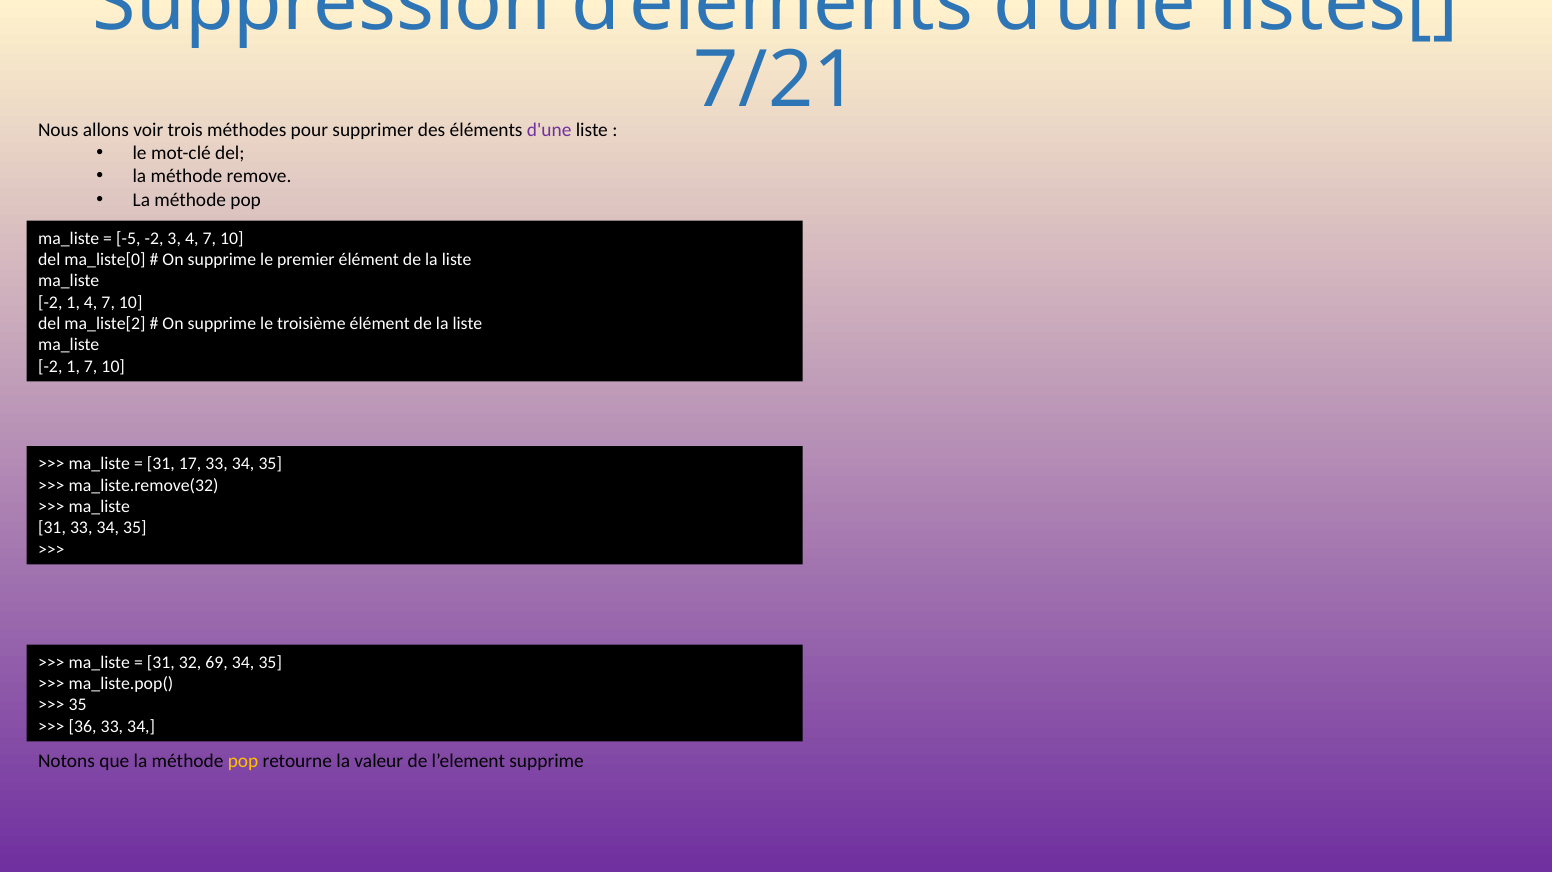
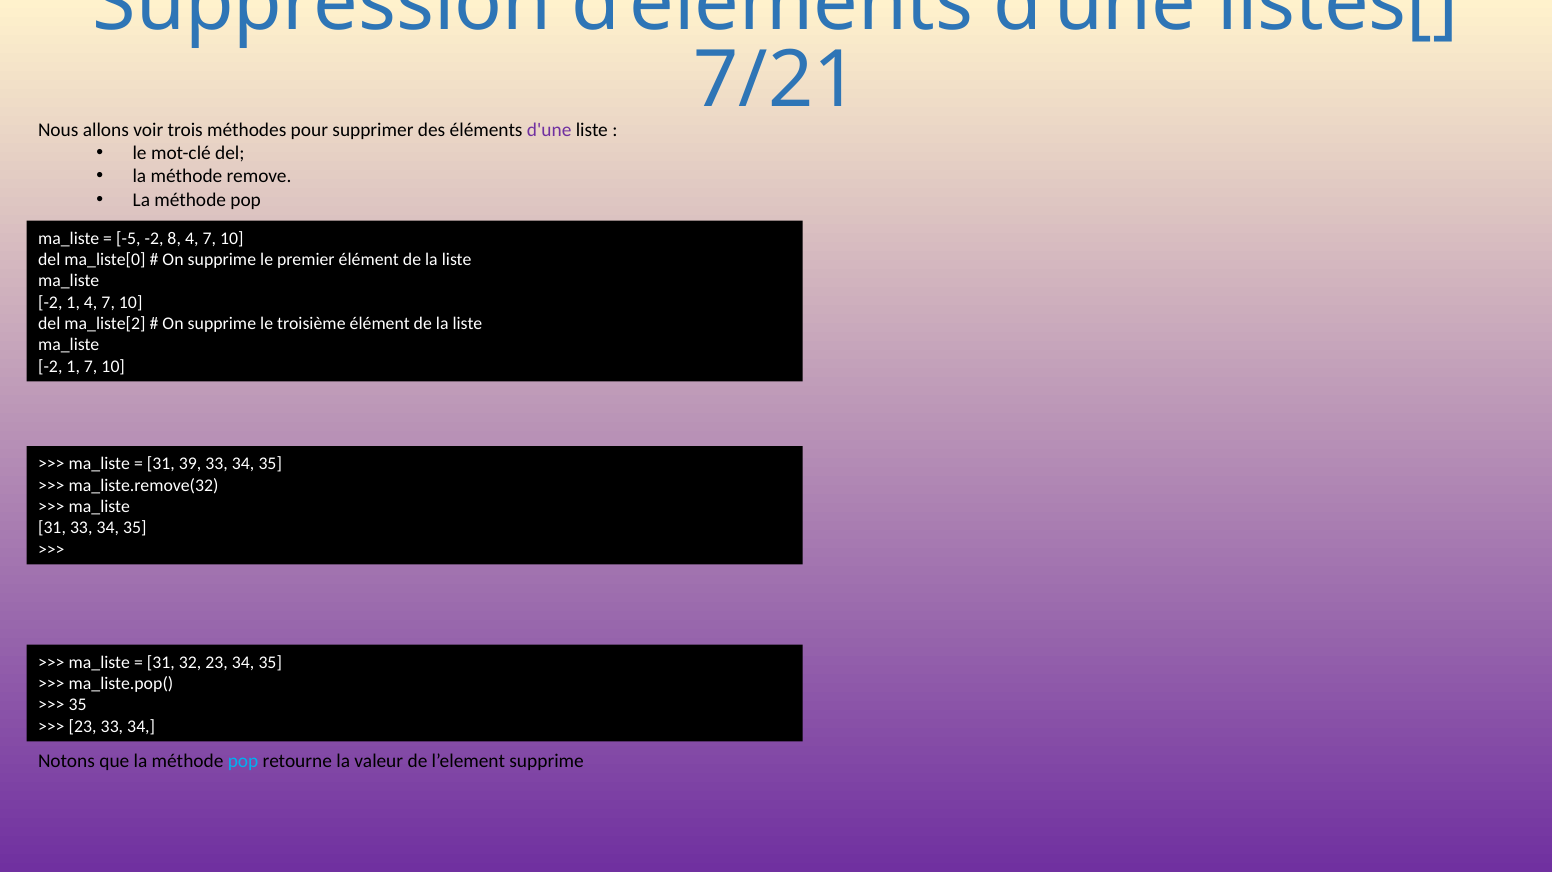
3: 3 -> 8
17: 17 -> 39
32 69: 69 -> 23
36 at (83, 726): 36 -> 23
pop at (243, 762) colour: yellow -> light blue
